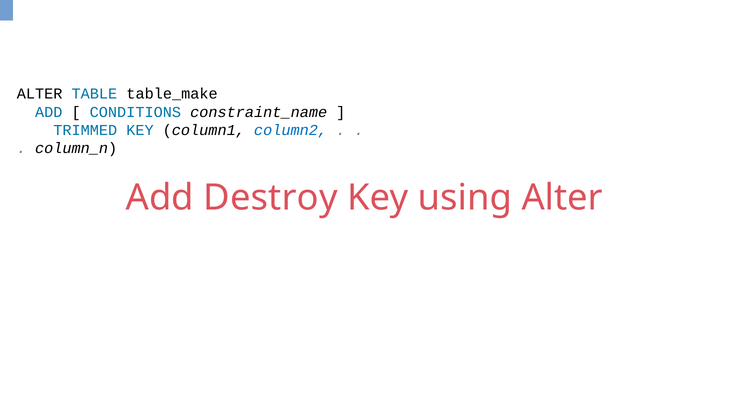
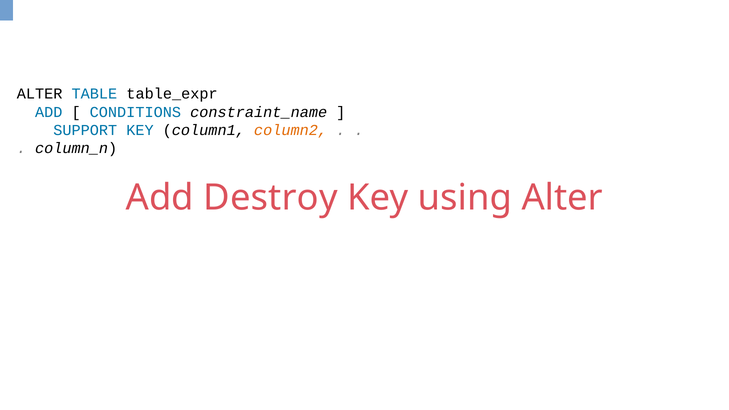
table_make: table_make -> table_expr
TRIMMED: TRIMMED -> SUPPORT
column2 colour: blue -> orange
